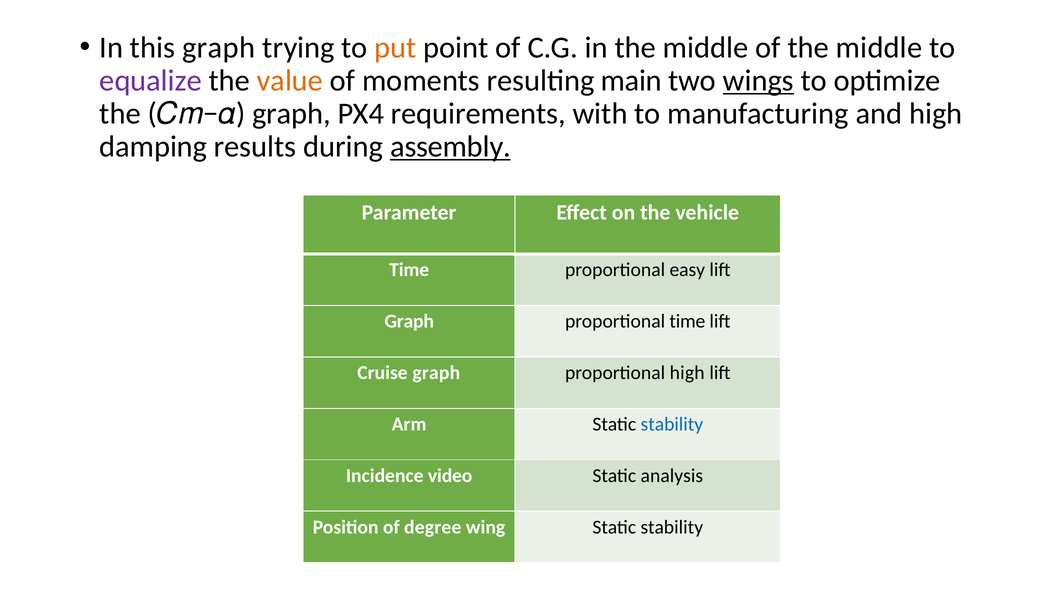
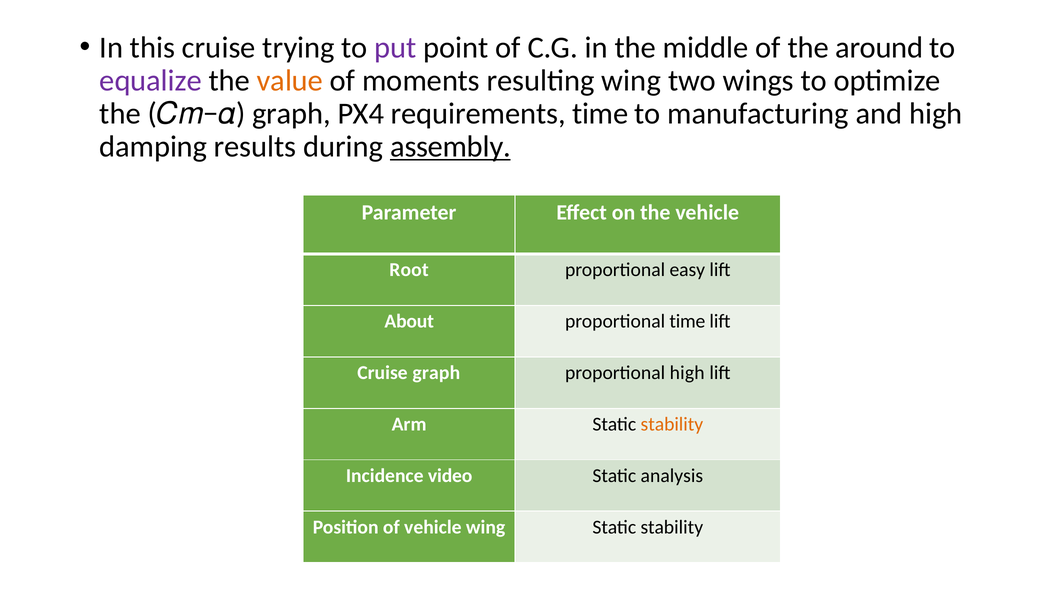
this graph: graph -> cruise
put colour: orange -> purple
of the middle: middle -> around
resulting main: main -> wing
wings underline: present -> none
requirements with: with -> time
Time at (409, 270): Time -> Root
Graph at (409, 321): Graph -> About
stability at (672, 424) colour: blue -> orange
of degree: degree -> vehicle
